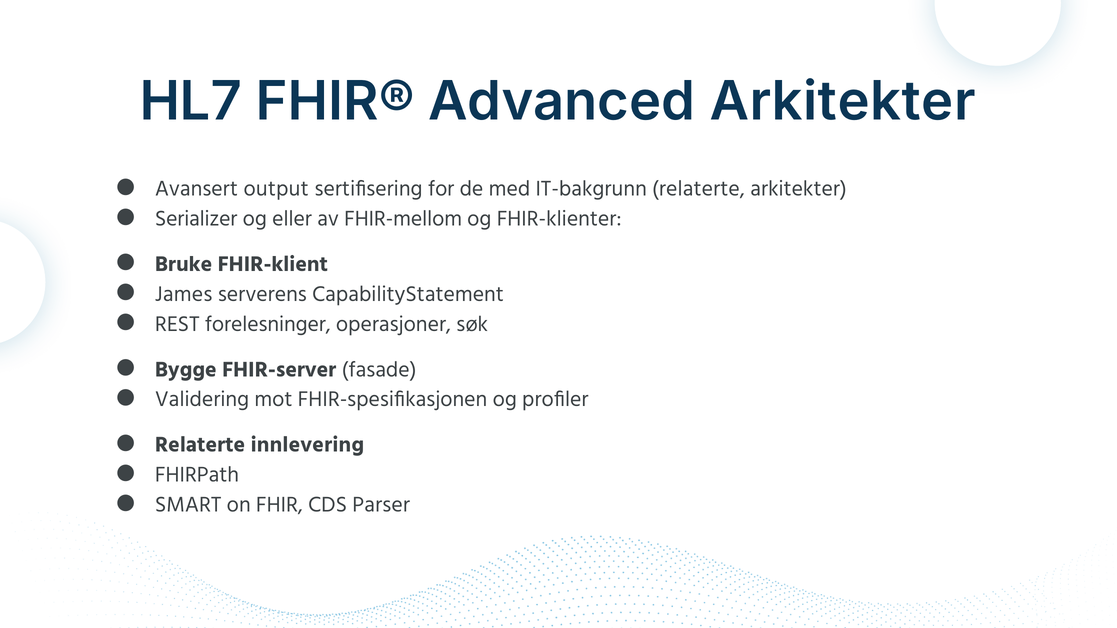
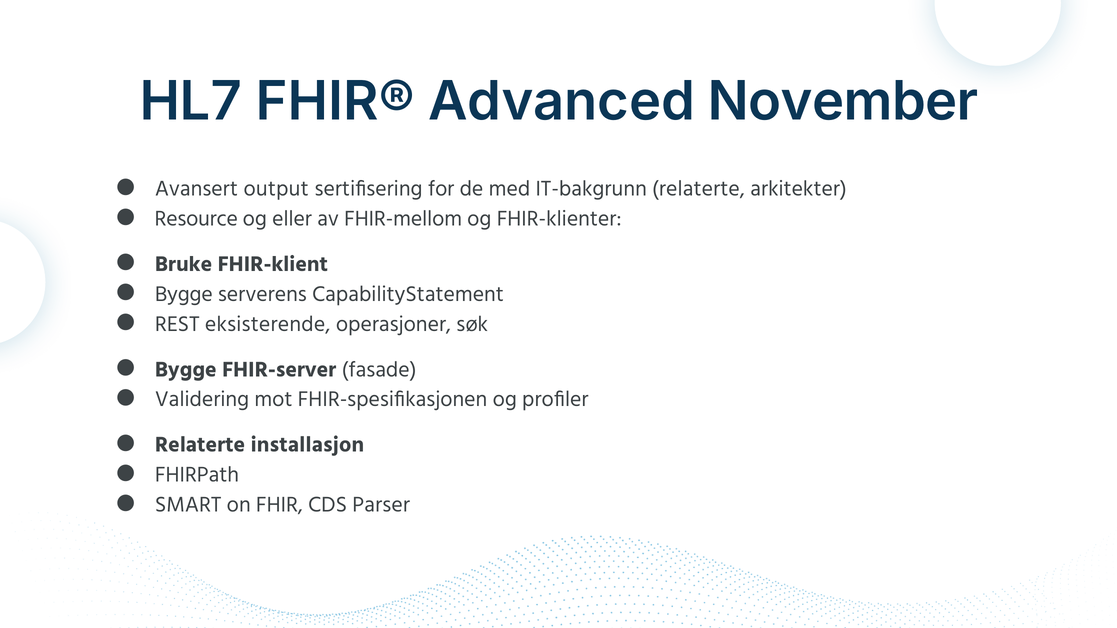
Advanced Arkitekter: Arkitekter -> November
Serializer: Serializer -> Resource
James at (184, 294): James -> Bygge
forelesninger: forelesninger -> eksisterende
innlevering: innlevering -> installasjon
